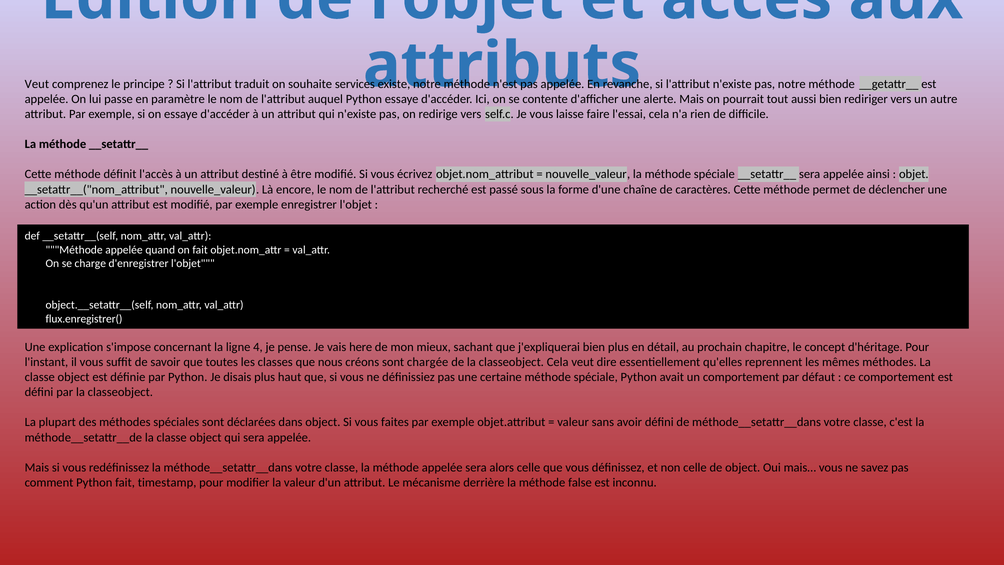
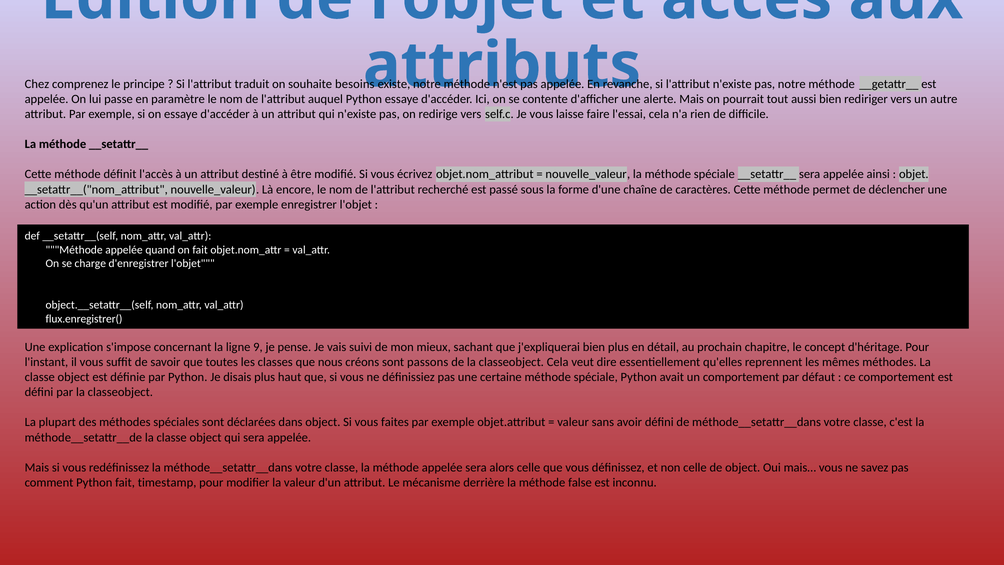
Veut at (37, 84): Veut -> Chez
services: services -> besoins
4: 4 -> 9
here: here -> suivi
chargée: chargée -> passons
